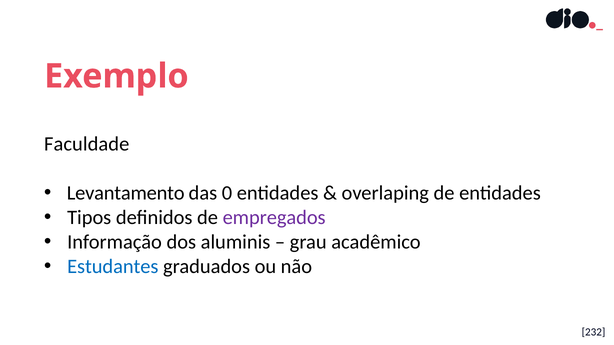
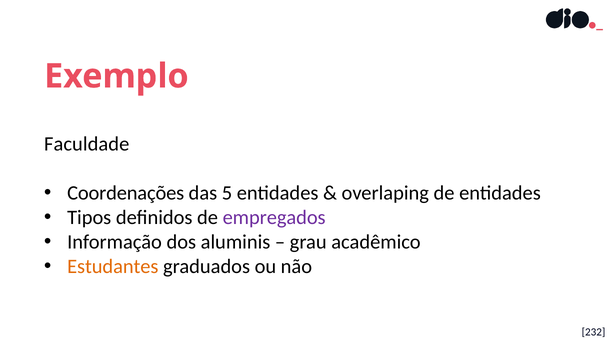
Levantamento: Levantamento -> Coordenações
0: 0 -> 5
Estudantes colour: blue -> orange
